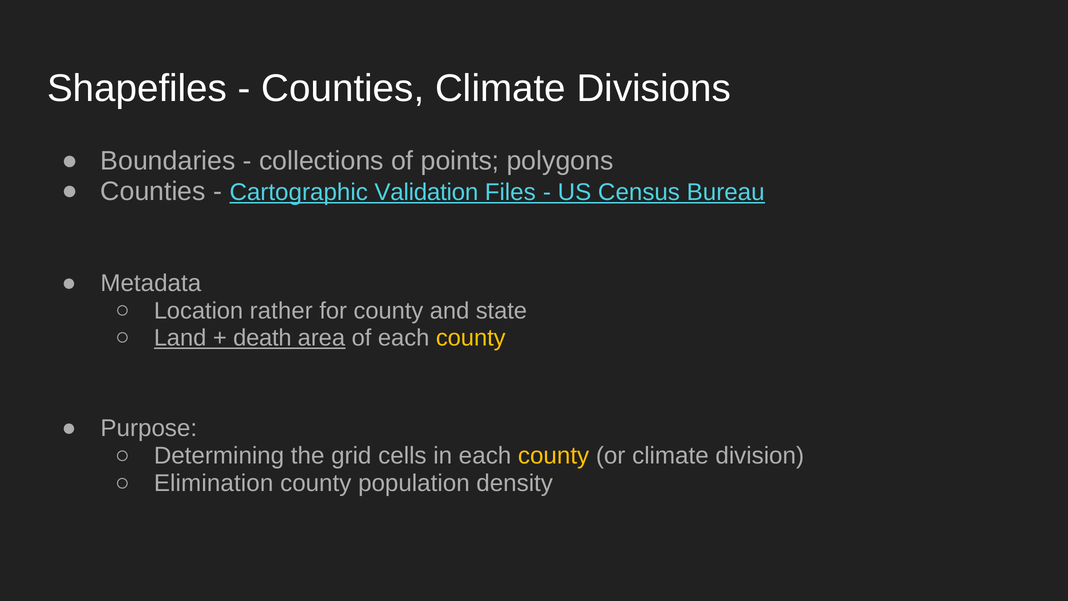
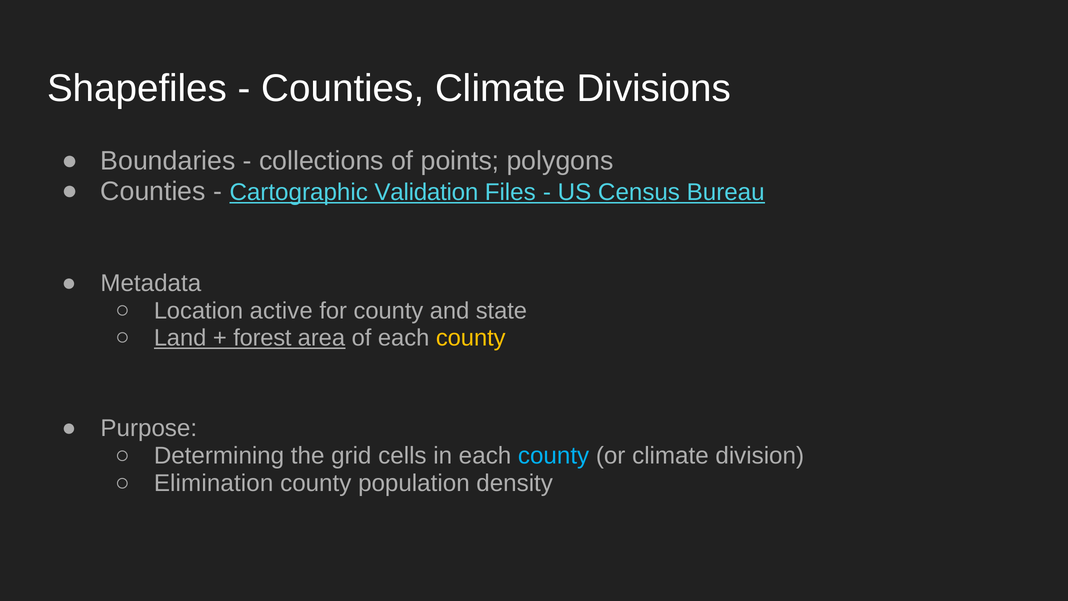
rather: rather -> active
death: death -> forest
county at (554, 456) colour: yellow -> light blue
